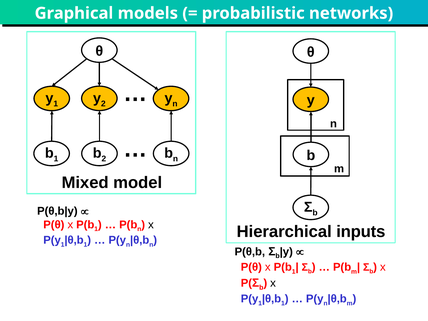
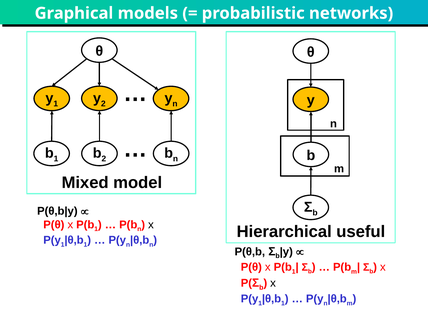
inputs: inputs -> useful
